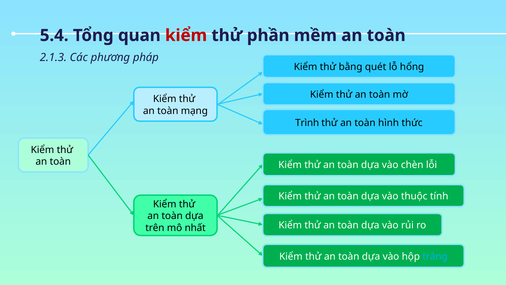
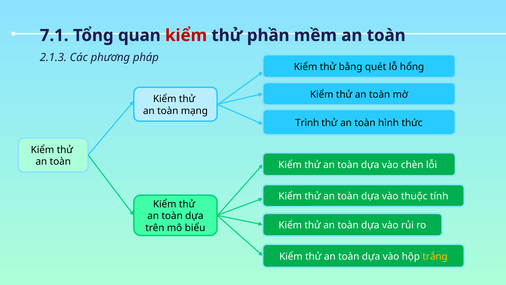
5.4: 5.4 -> 7.1
nhất: nhất -> biểu
trắng colour: light blue -> yellow
